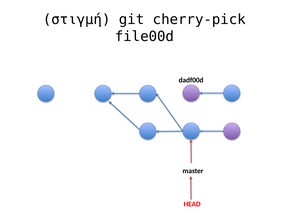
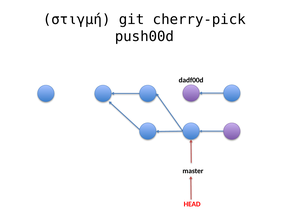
file00d: file00d -> push00d
